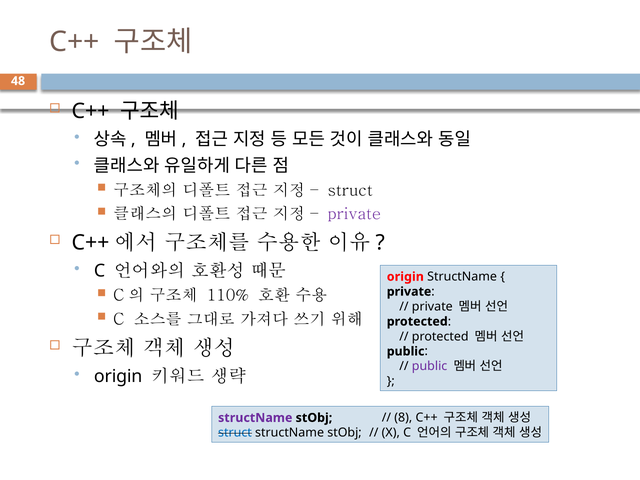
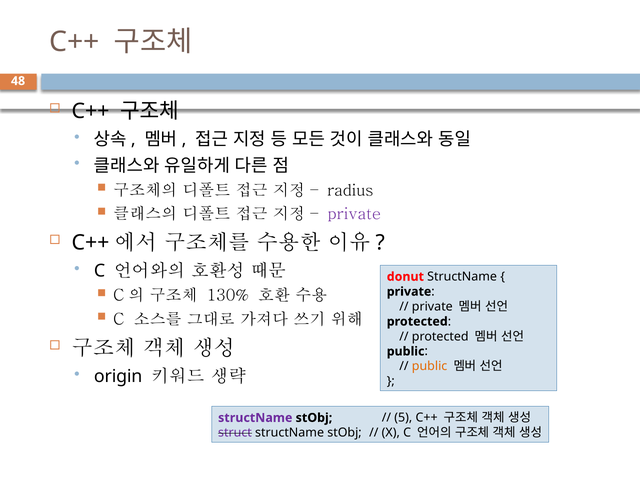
struct at (350, 190): struct -> radius
origin at (405, 277): origin -> donut
110%: 110% -> 130%
public at (430, 366) colour: purple -> orange
8: 8 -> 5
struct at (235, 433) colour: blue -> purple
